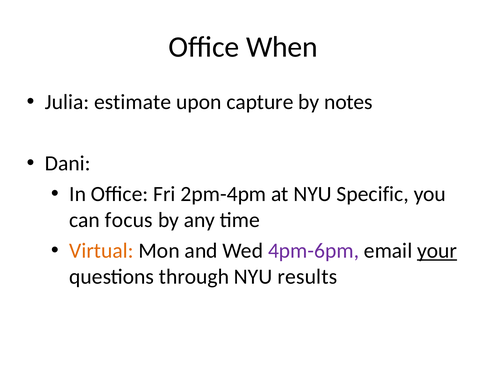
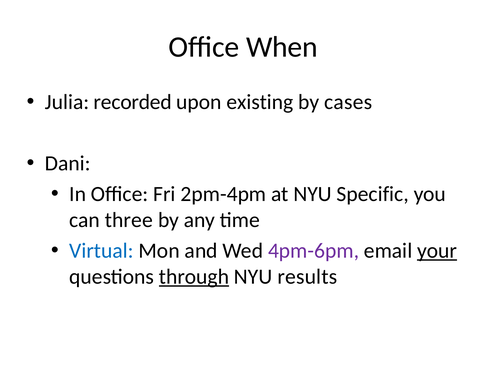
estimate: estimate -> recorded
capture: capture -> existing
notes: notes -> cases
focus: focus -> three
Virtual colour: orange -> blue
through underline: none -> present
